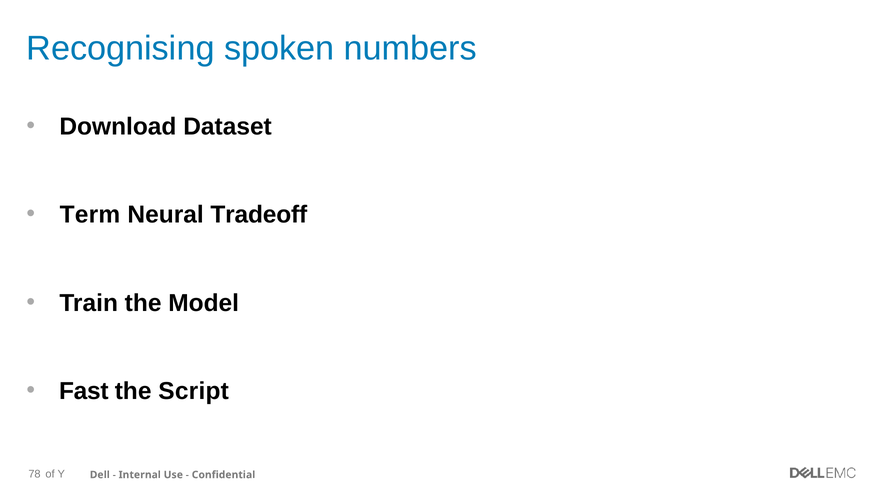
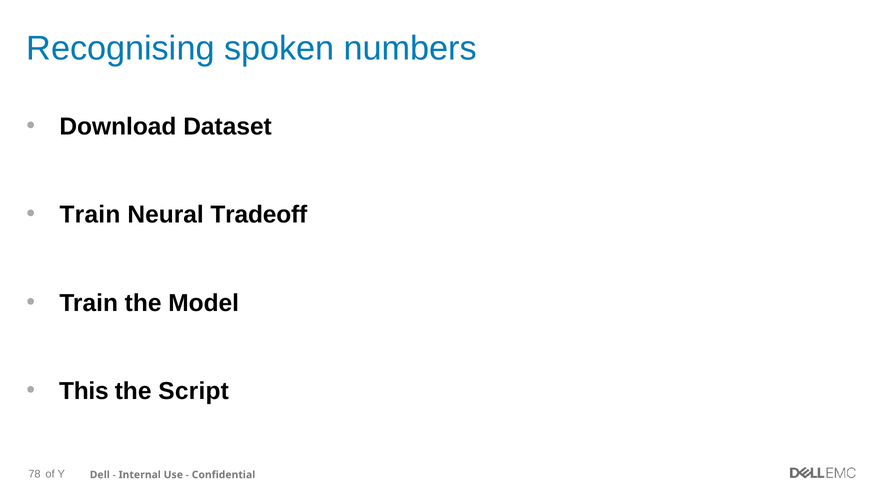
Term at (90, 214): Term -> Train
Fast: Fast -> This
